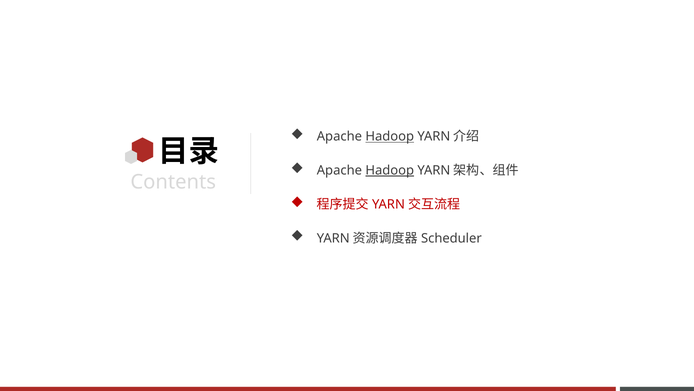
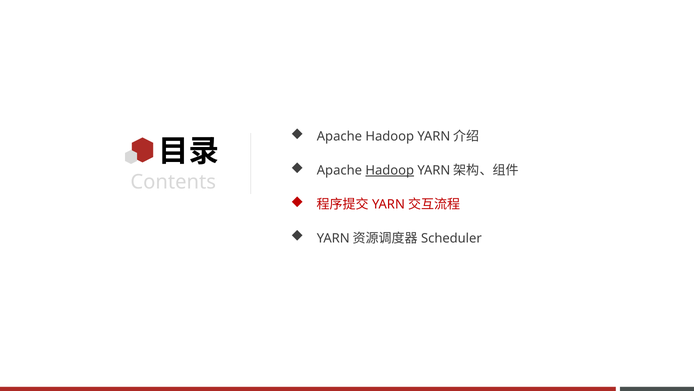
Hadoop at (390, 136) underline: present -> none
